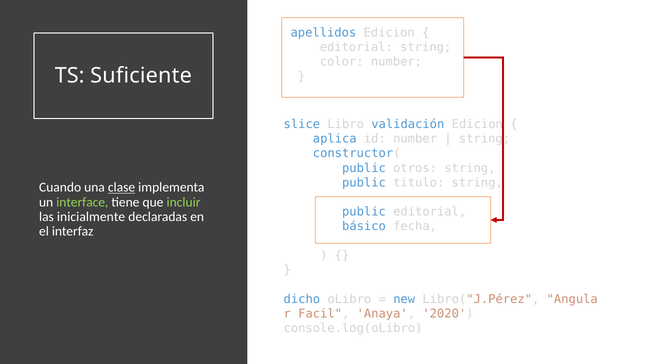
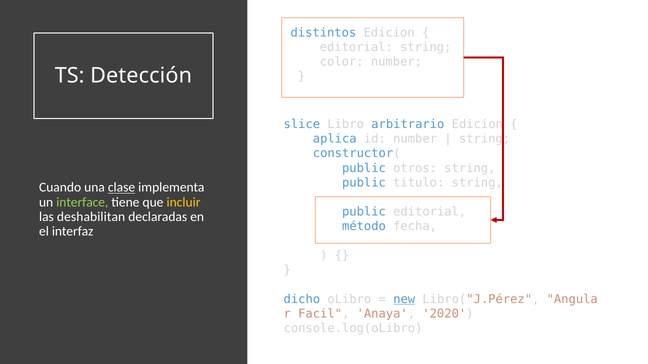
apellidos: apellidos -> distintos
Suficiente: Suficiente -> Detección
validación: validación -> arbitrario
incluir colour: light green -> yellow
inicialmente: inicialmente -> deshabilitan
básico: básico -> método
new underline: none -> present
